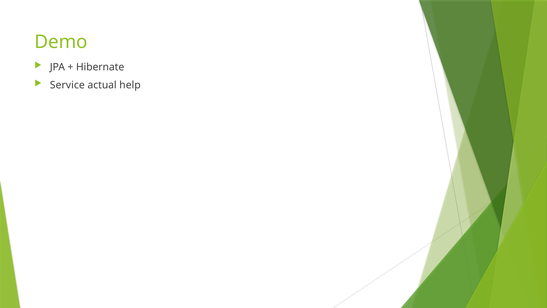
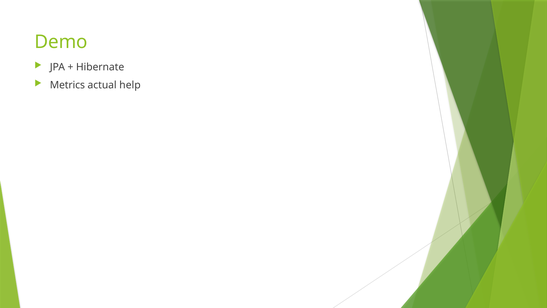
Service: Service -> Metrics
